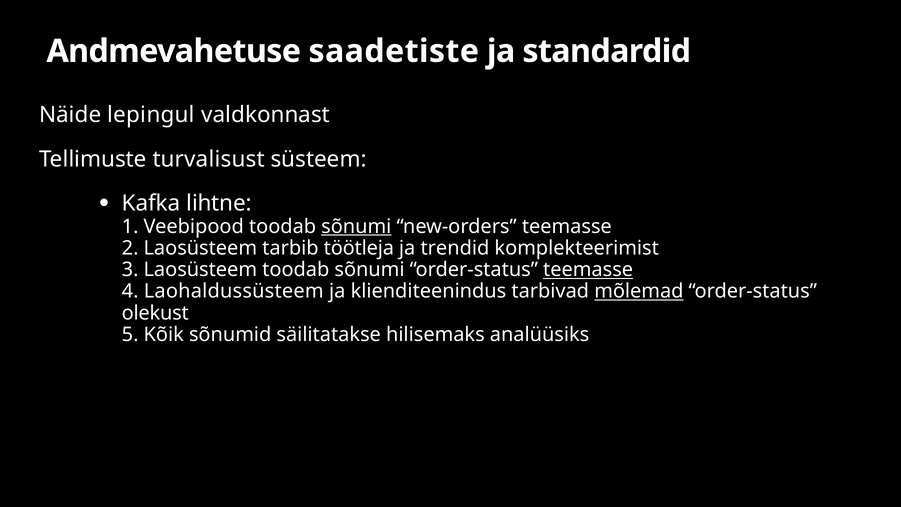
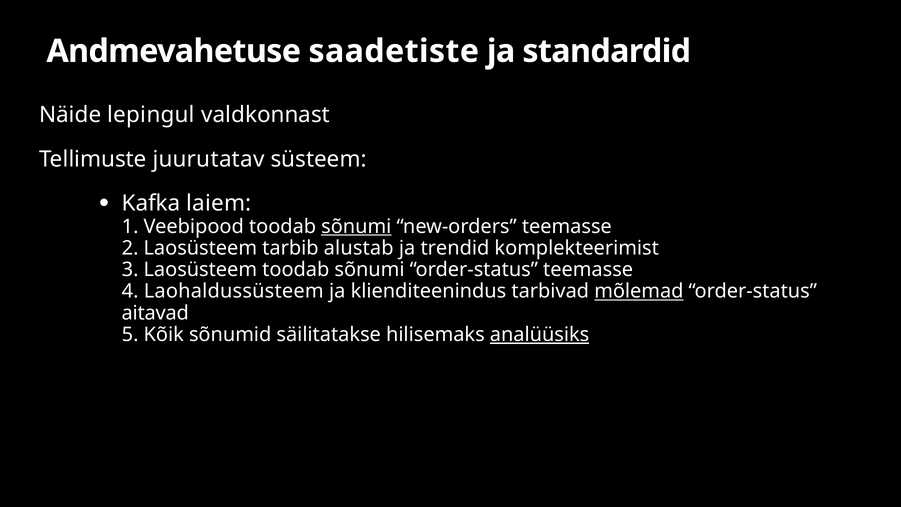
turvalisust: turvalisust -> juurutatav
lihtne: lihtne -> laiem
töötleja: töötleja -> alustab
teemasse at (588, 270) underline: present -> none
olekust: olekust -> aitavad
analüüsiks underline: none -> present
